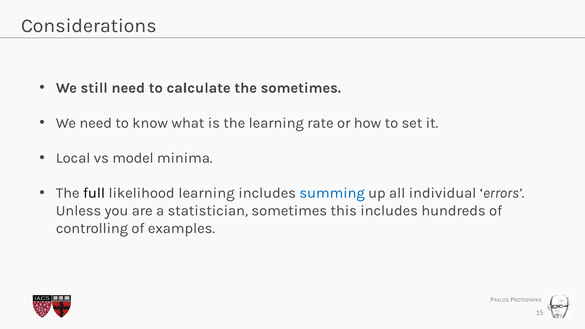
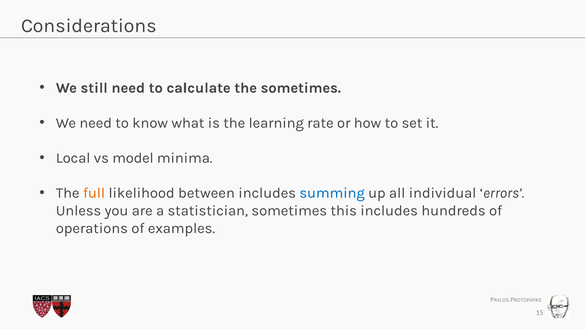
full colour: black -> orange
likelihood learning: learning -> between
controlling: controlling -> operations
